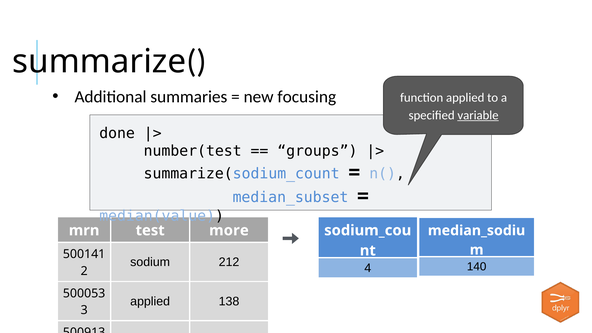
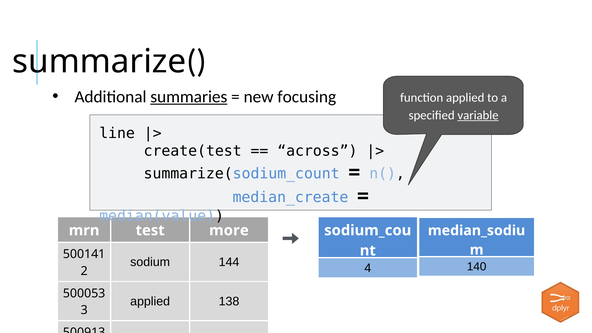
summaries underline: none -> present
done: done -> line
number(test: number(test -> create(test
groups: groups -> across
median_subset: median_subset -> median_create
212: 212 -> 144
